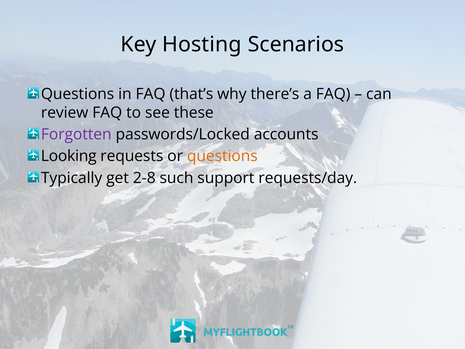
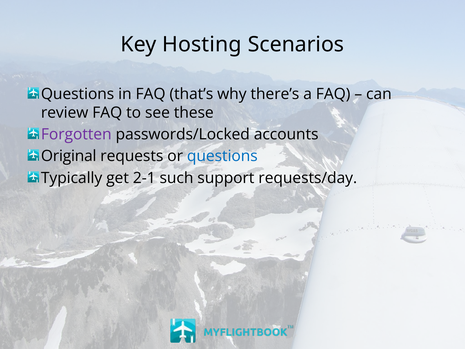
Looking: Looking -> Original
questions at (222, 156) colour: orange -> blue
2-8: 2-8 -> 2-1
